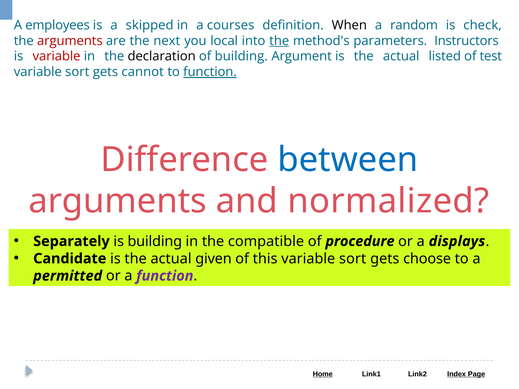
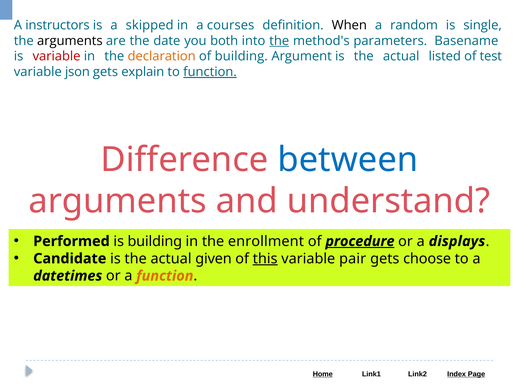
employees: employees -> instructors
check: check -> single
arguments at (70, 41) colour: red -> black
next: next -> date
local: local -> both
Instructors: Instructors -> Basename
declaration colour: black -> orange
sort at (77, 72): sort -> json
cannot: cannot -> explain
normalized: normalized -> understand
Separately: Separately -> Performed
compatible: compatible -> enrollment
procedure underline: none -> present
this underline: none -> present
sort at (353, 259): sort -> pair
permitted: permitted -> datetimes
function at (165, 276) colour: purple -> orange
